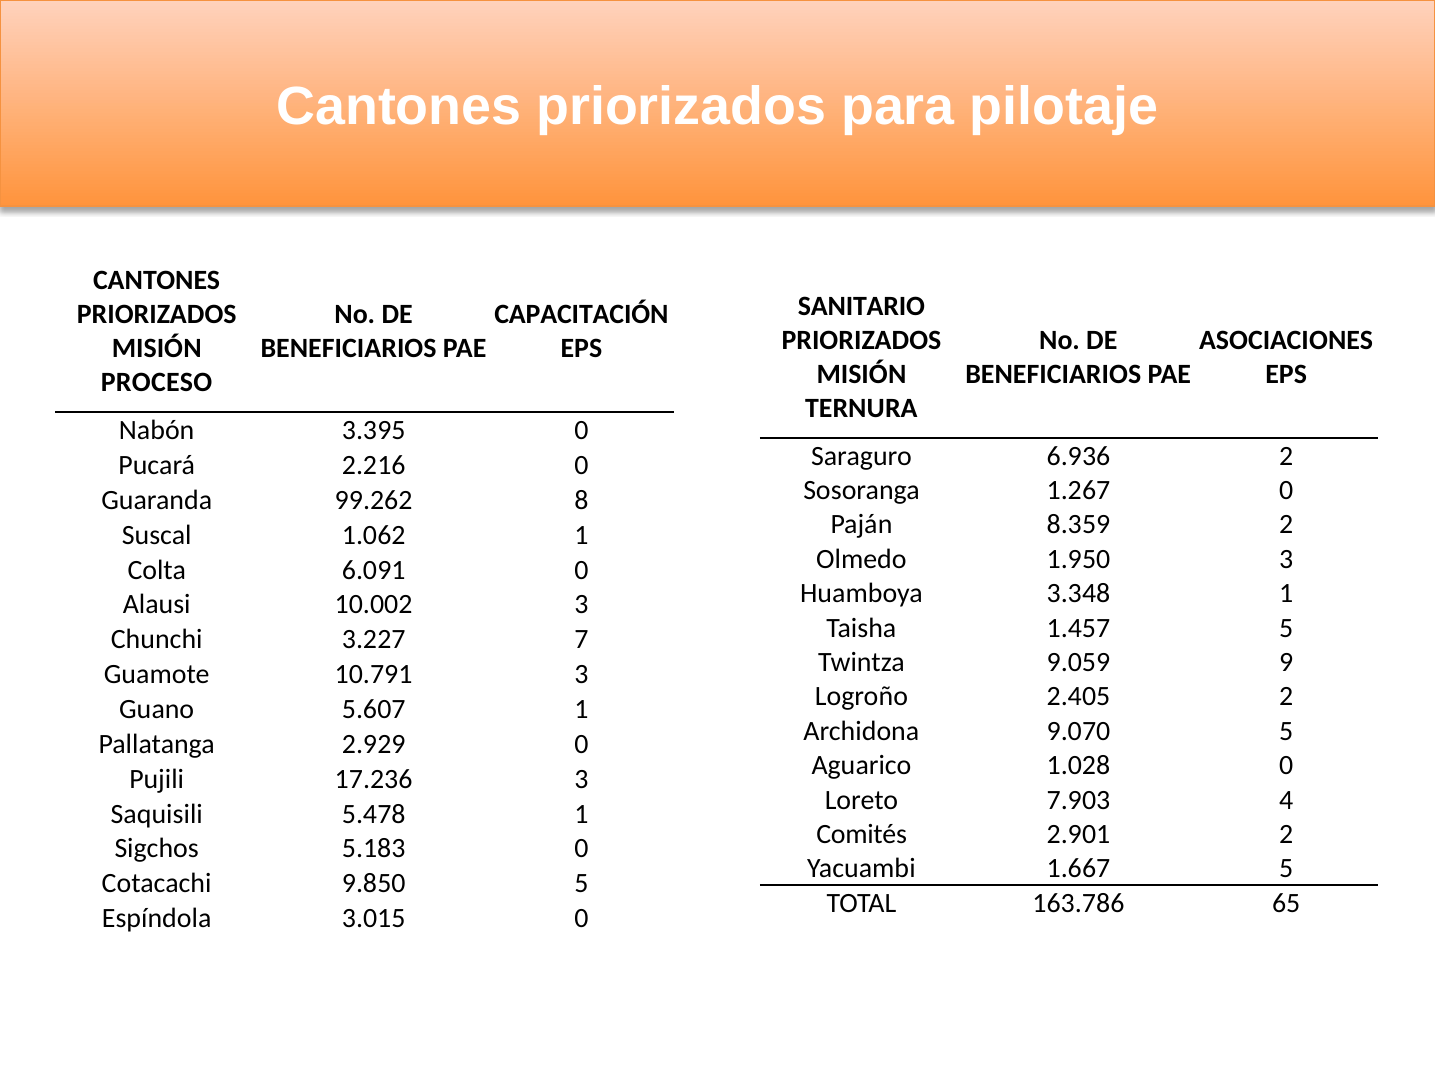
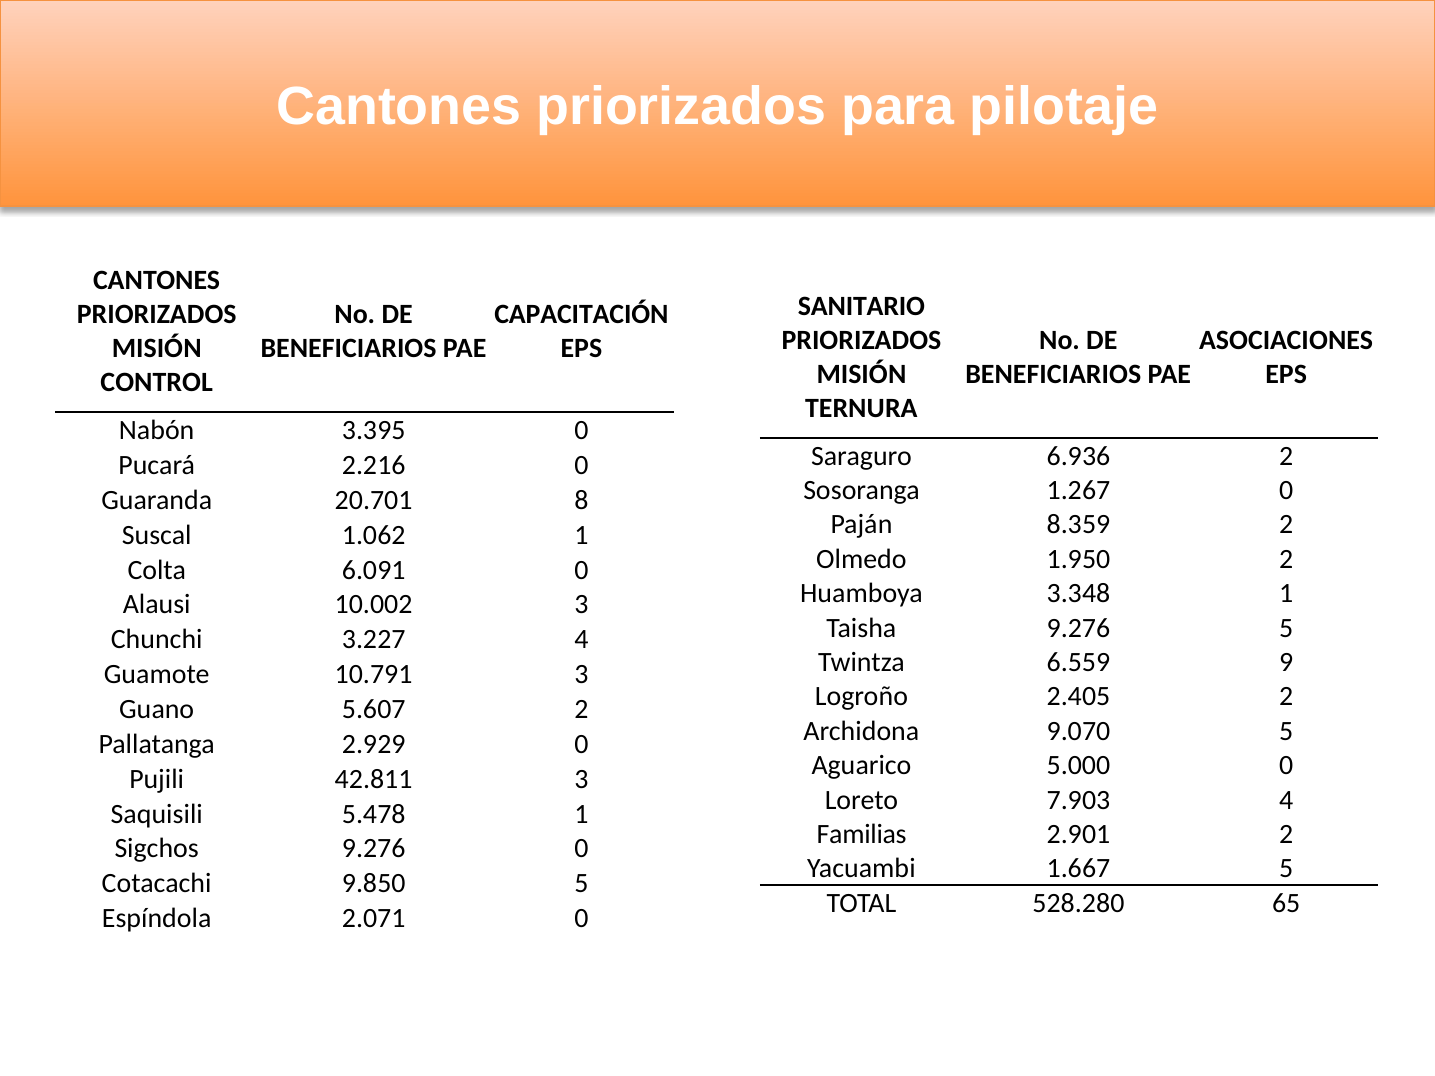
PROCESO: PROCESO -> CONTROL
99.262: 99.262 -> 20.701
1.950 3: 3 -> 2
Taisha 1.457: 1.457 -> 9.276
3.227 7: 7 -> 4
9.059: 9.059 -> 6.559
5.607 1: 1 -> 2
1.028: 1.028 -> 5.000
17.236: 17.236 -> 42.811
Comités: Comités -> Familias
Sigchos 5.183: 5.183 -> 9.276
163.786: 163.786 -> 528.280
3.015: 3.015 -> 2.071
